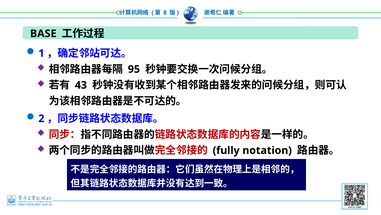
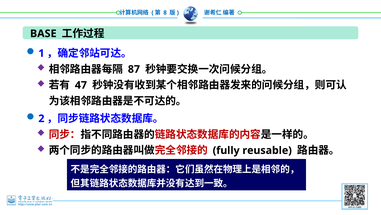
95: 95 -> 87
43: 43 -> 47
notation: notation -> reusable
